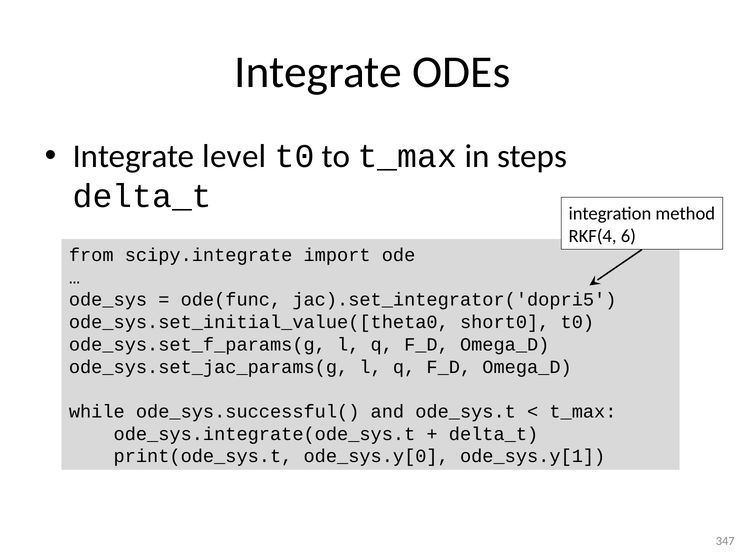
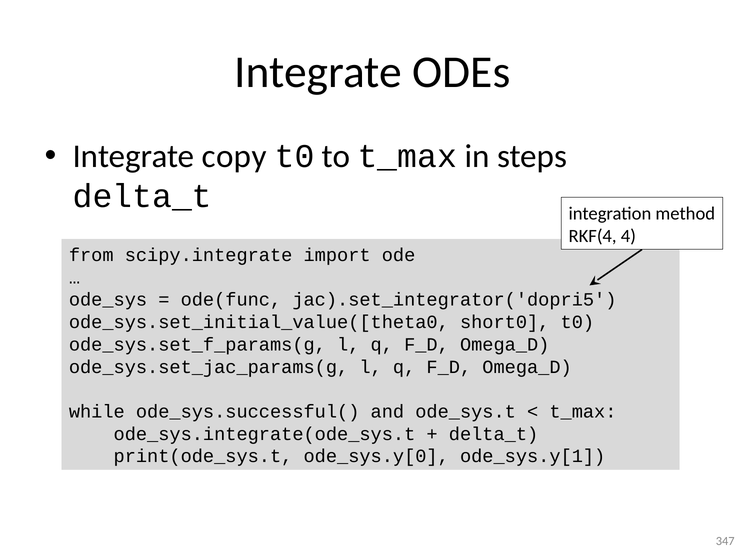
level: level -> copy
6: 6 -> 4
